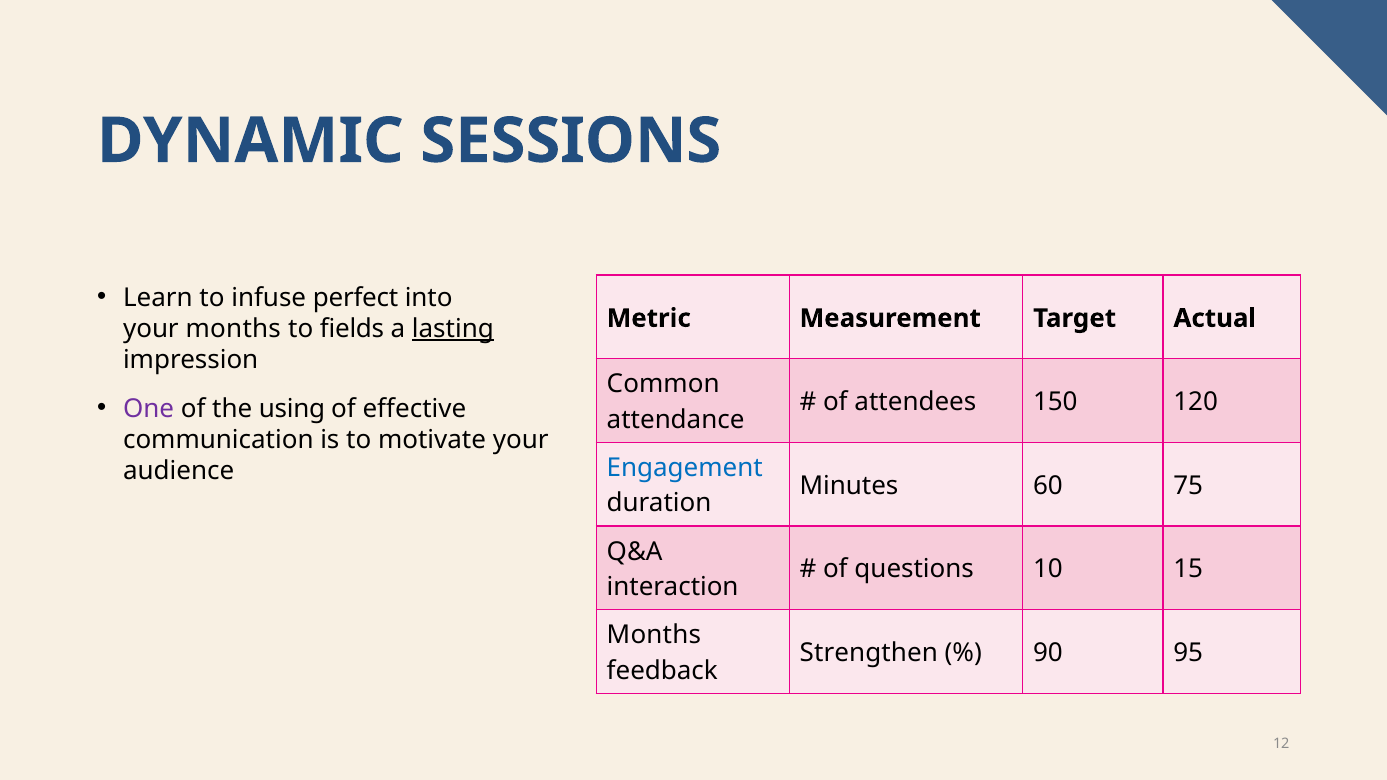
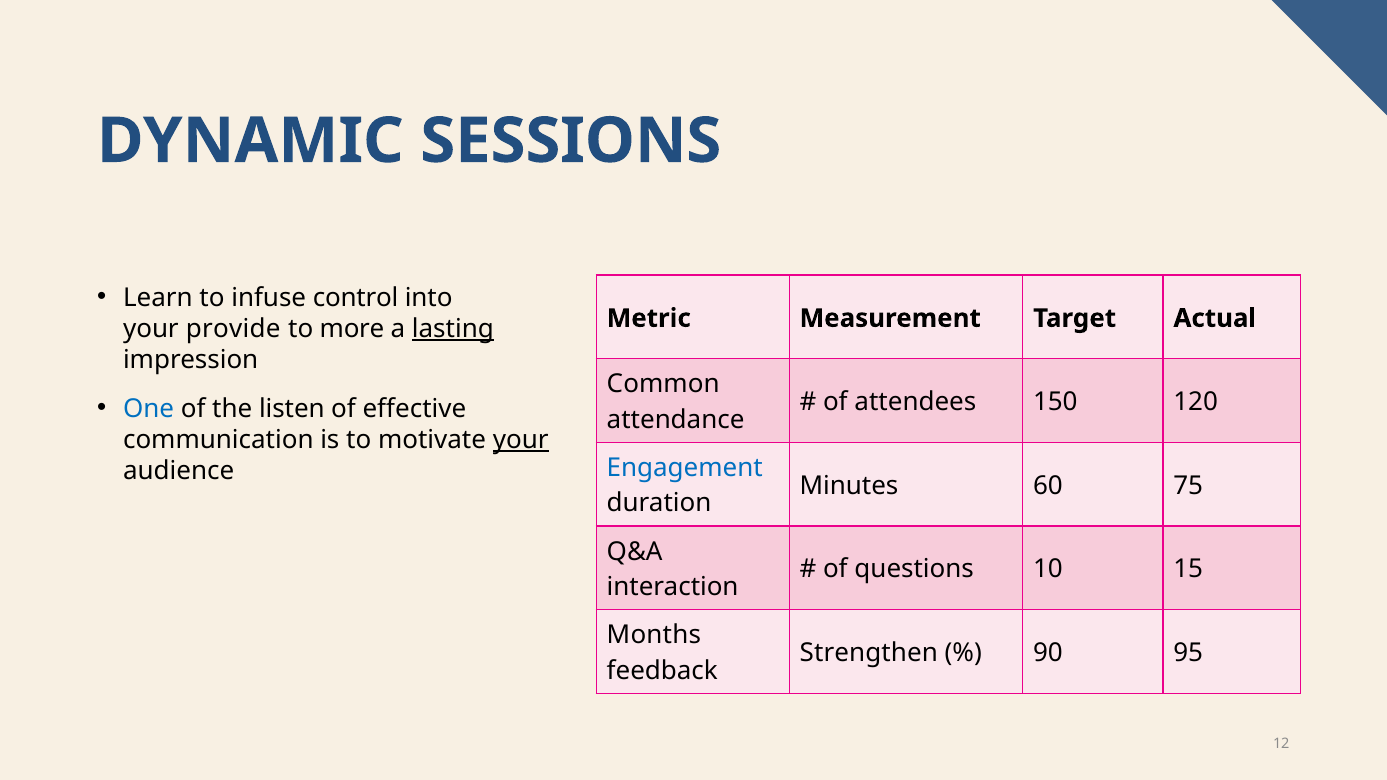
perfect: perfect -> control
your months: months -> provide
fields: fields -> more
One colour: purple -> blue
using: using -> listen
your at (521, 440) underline: none -> present
